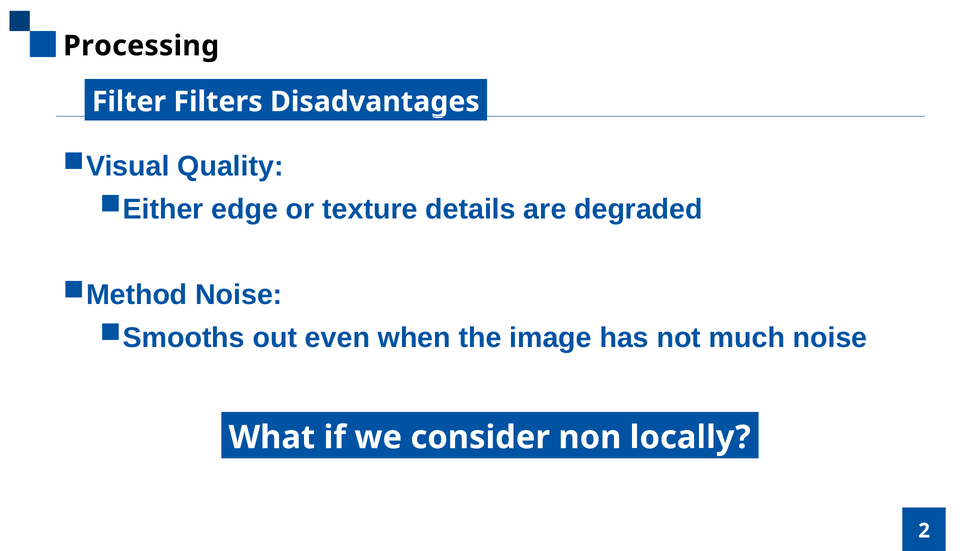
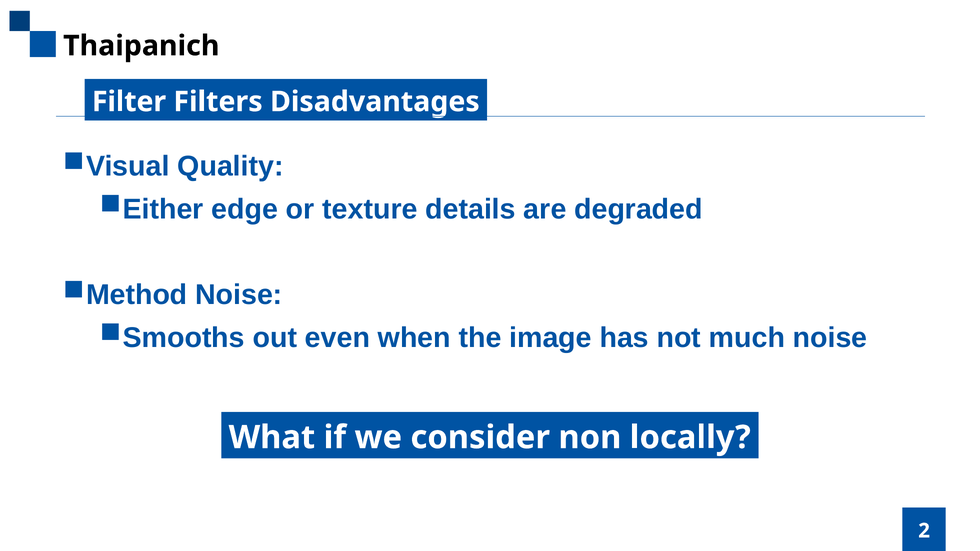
Processing: Processing -> Thaipanich
